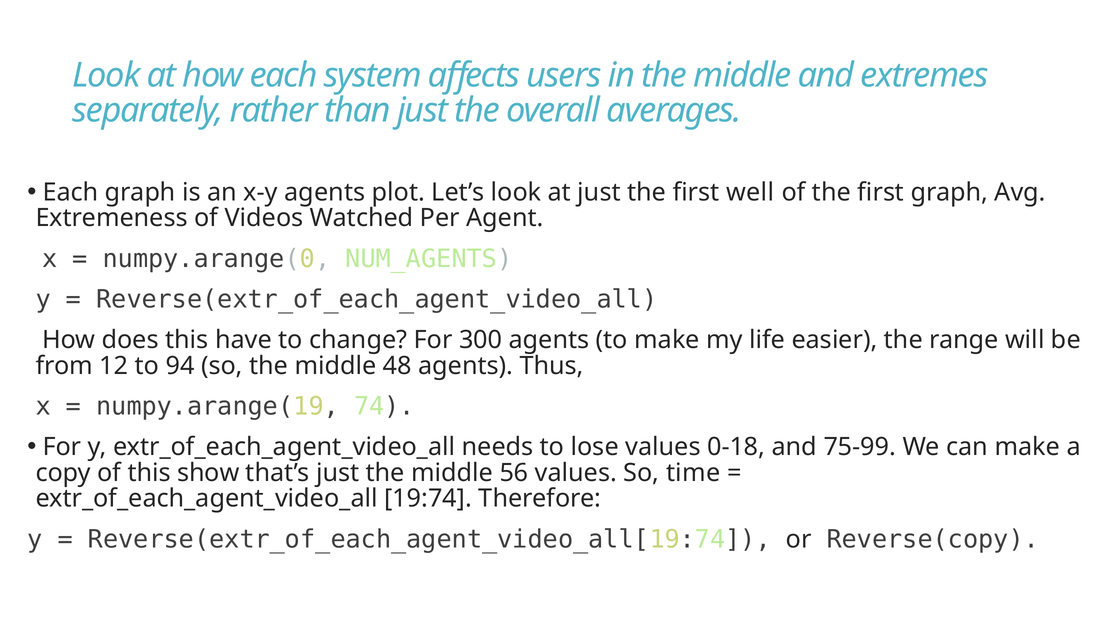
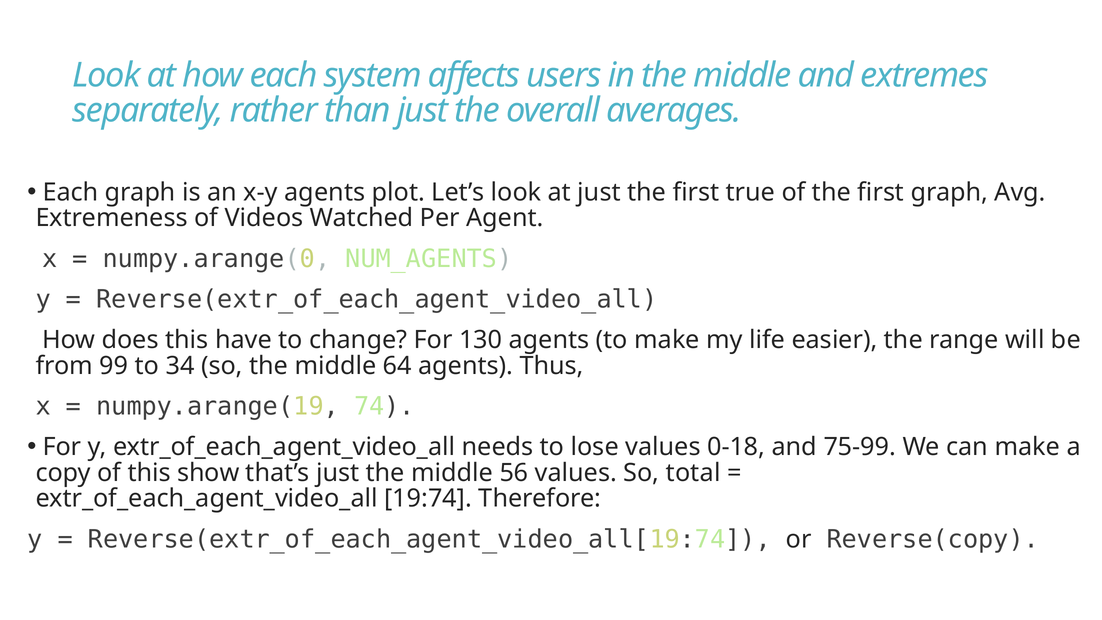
well: well -> true
300: 300 -> 130
12: 12 -> 99
94: 94 -> 34
48: 48 -> 64
time: time -> total
